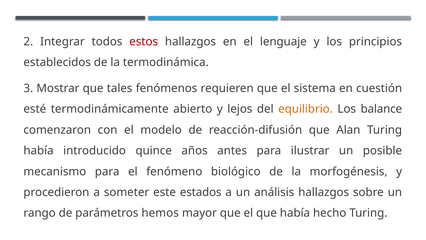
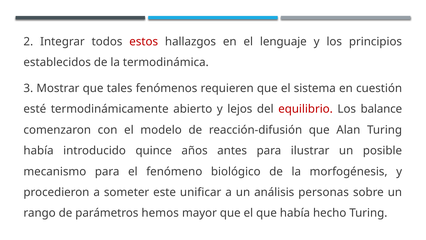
equilibrio colour: orange -> red
estados: estados -> unificar
análisis hallazgos: hallazgos -> personas
